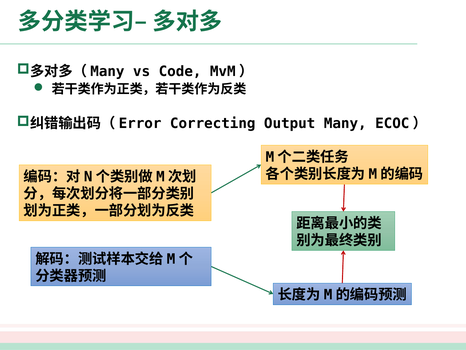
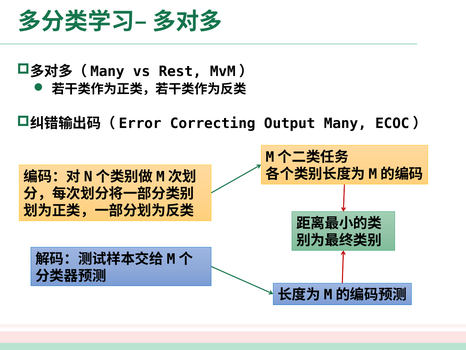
Code: Code -> Rest
